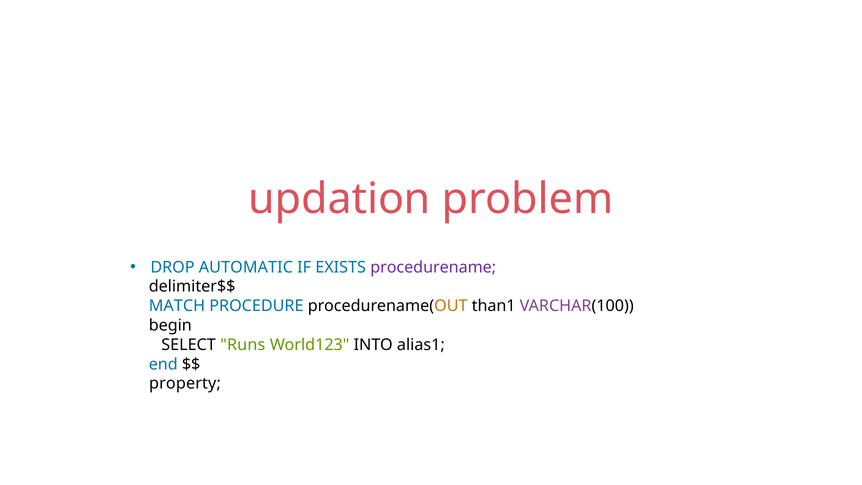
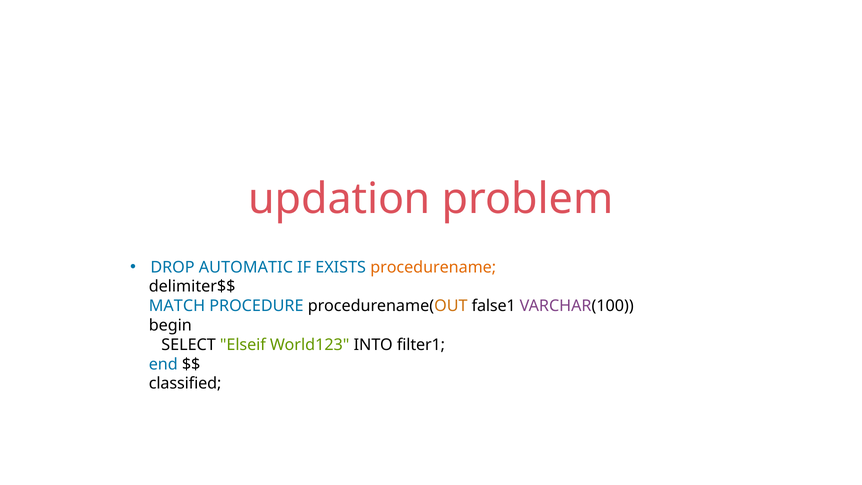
procedurename colour: purple -> orange
than1: than1 -> false1
Runs: Runs -> Elseif
alias1: alias1 -> filter1
property: property -> classified
